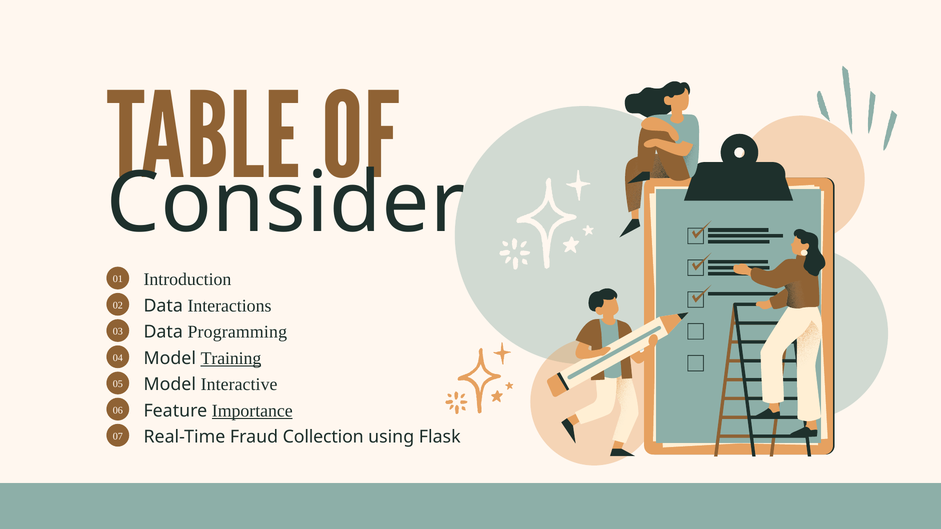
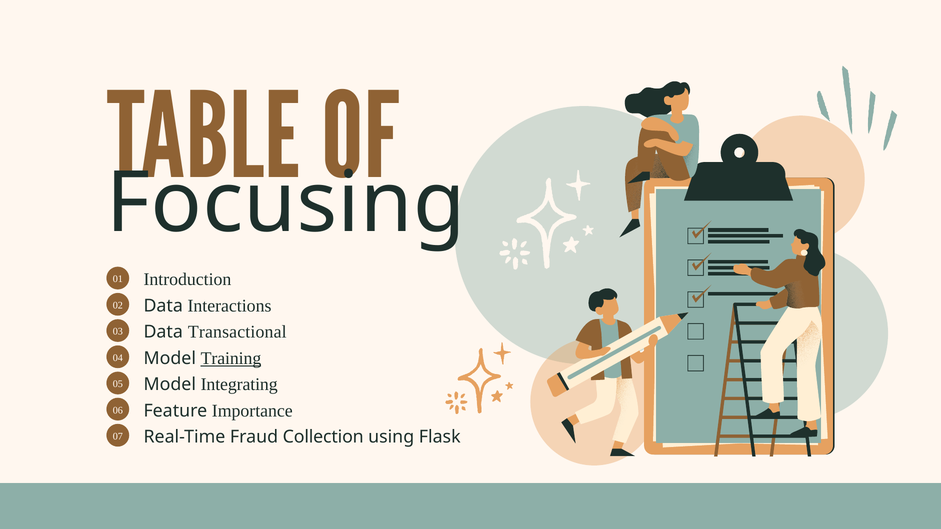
Consider: Consider -> Focusing
Programming: Programming -> Transactional
Interactive: Interactive -> Integrating
Importance underline: present -> none
